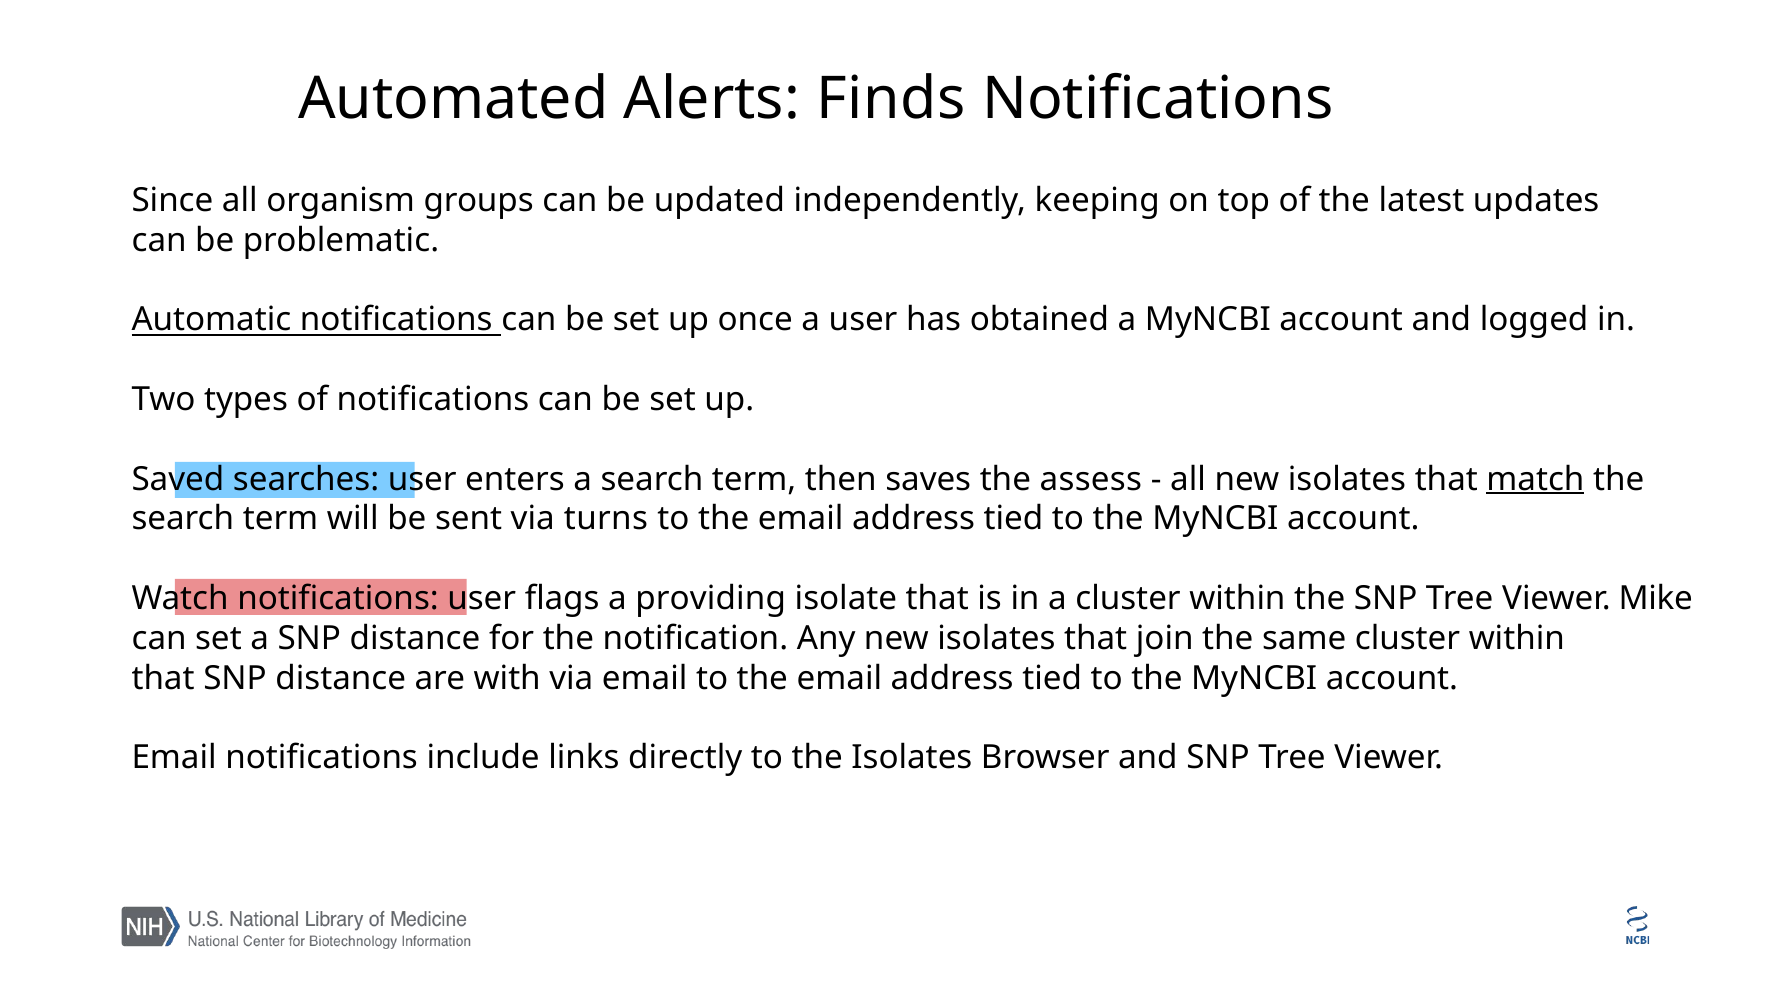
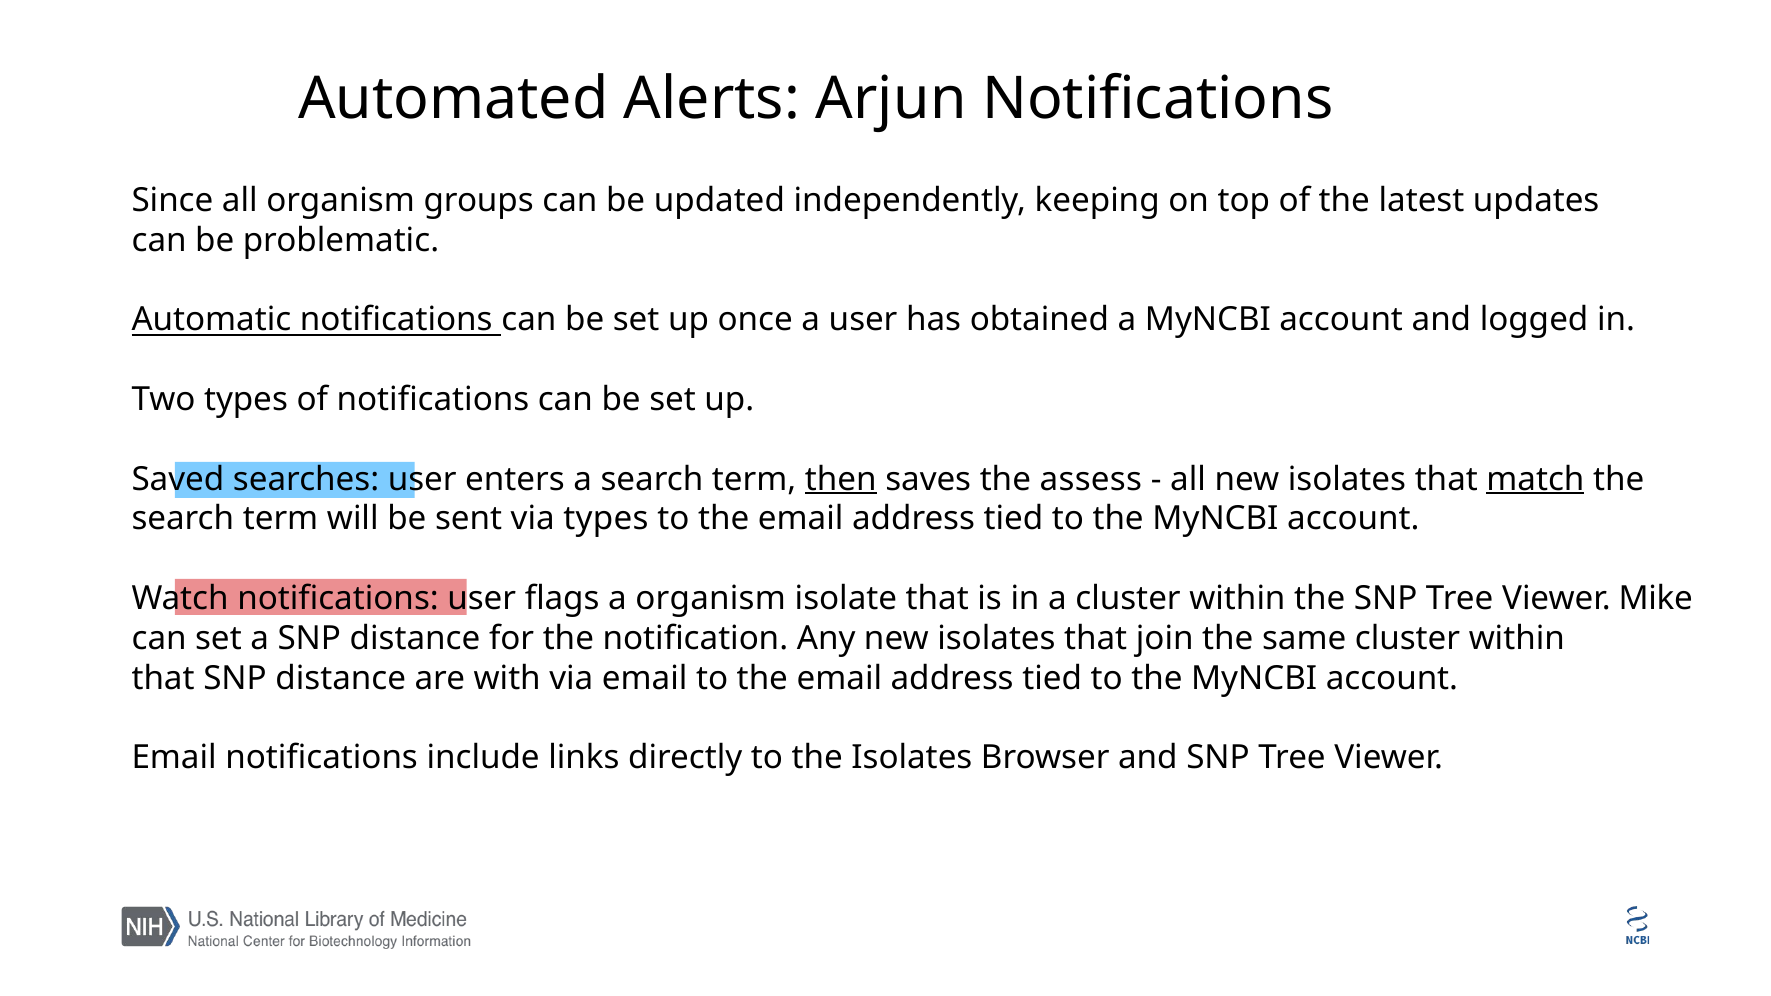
Finds: Finds -> Arjun
then underline: none -> present
via turns: turns -> types
a providing: providing -> organism
